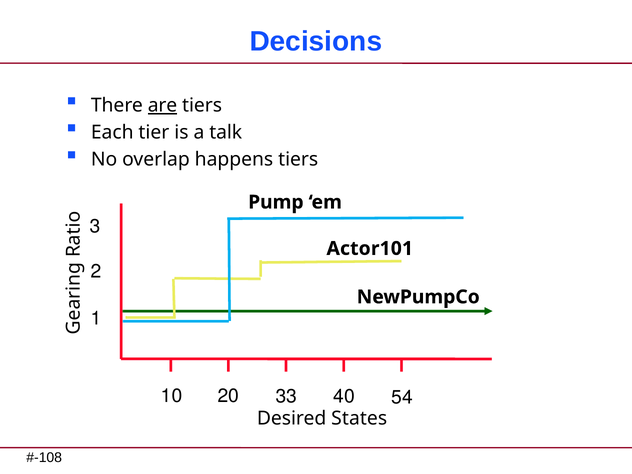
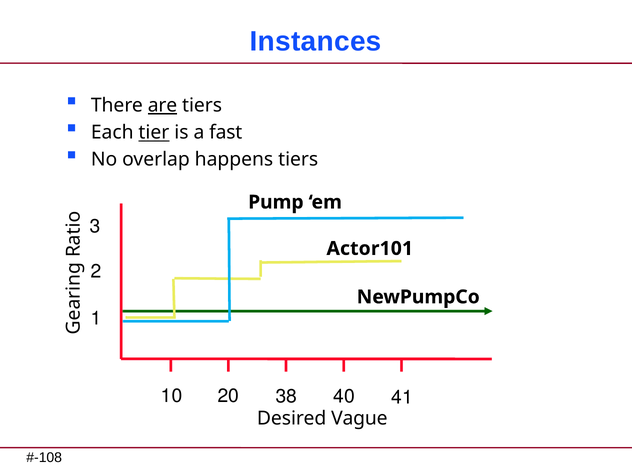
Decisions: Decisions -> Instances
tier underline: none -> present
talk: talk -> fast
33: 33 -> 38
54: 54 -> 41
States: States -> Vague
